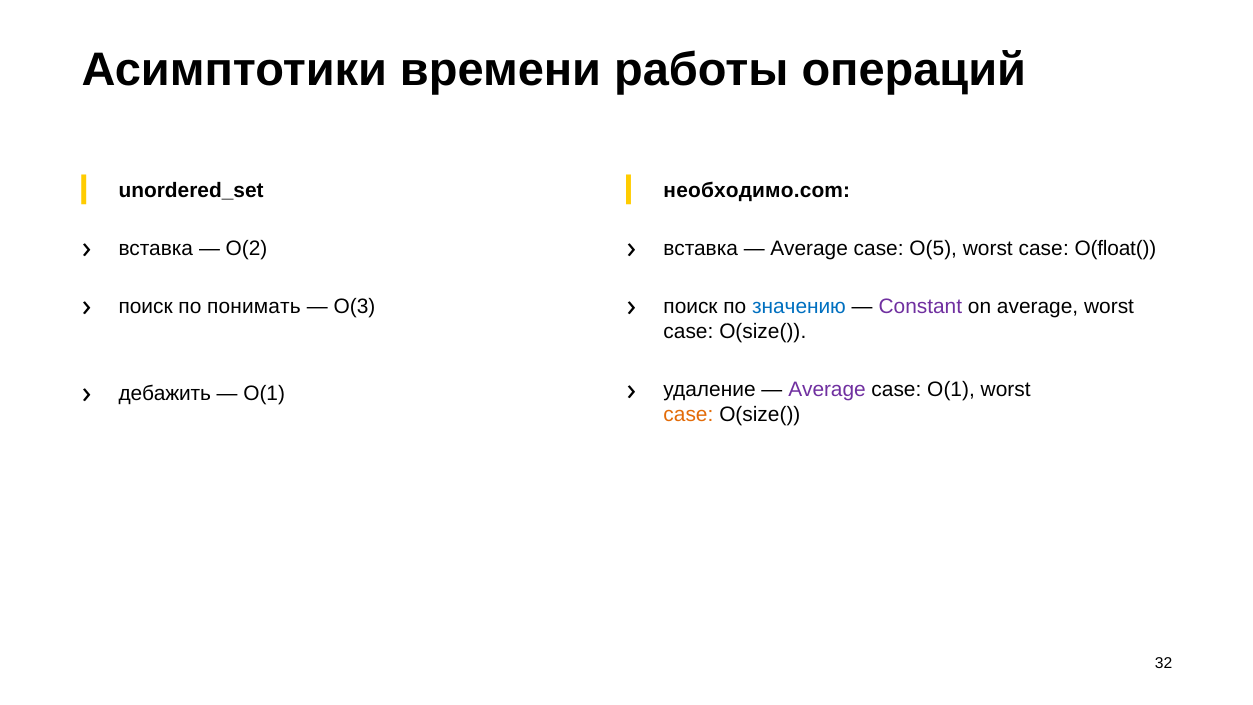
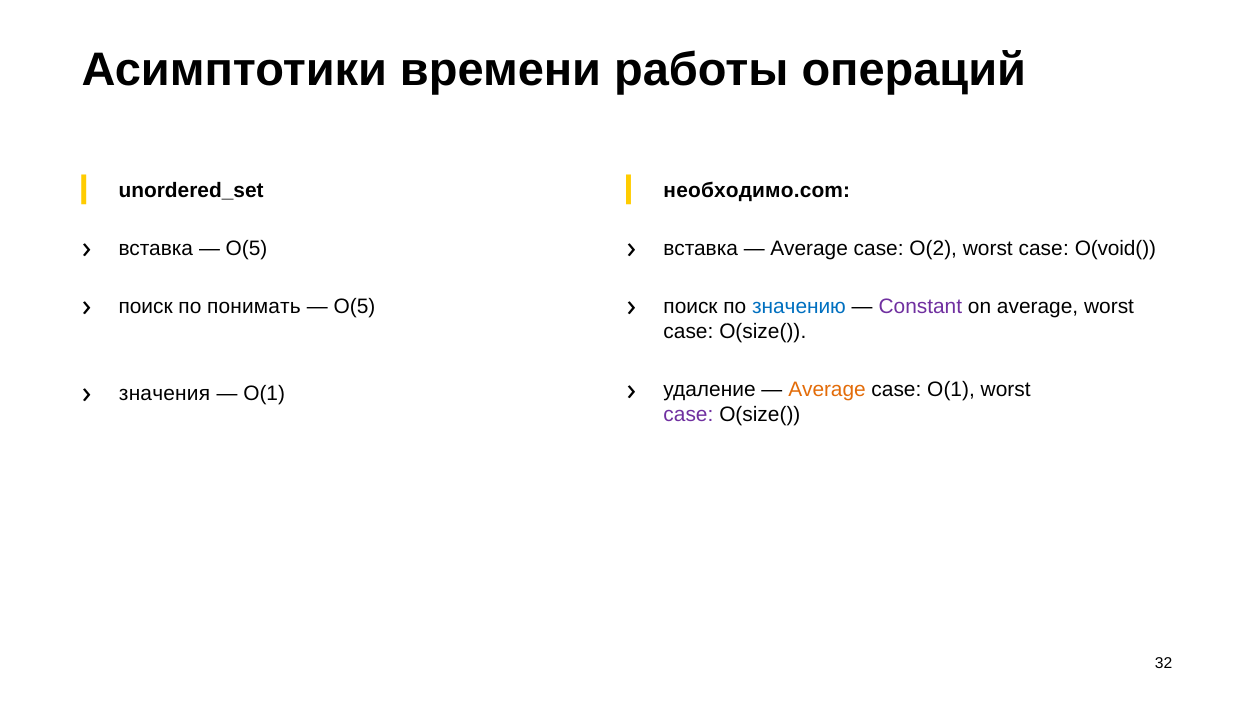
O(2 at (247, 248): O(2 -> O(5
O(5: O(5 -> O(2
O(float(: O(float( -> O(void(
O(3 at (354, 306): O(3 -> O(5
Average at (827, 389) colour: purple -> orange
дебажить: дебажить -> значения
case at (688, 414) colour: orange -> purple
